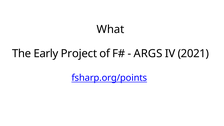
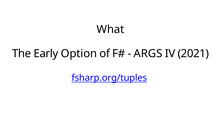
Project: Project -> Option
fsharp.org/points: fsharp.org/points -> fsharp.org/tuples
